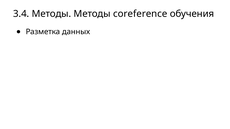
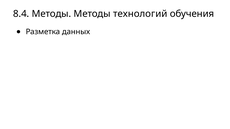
3.4: 3.4 -> 8.4
coreference: coreference -> технологий
